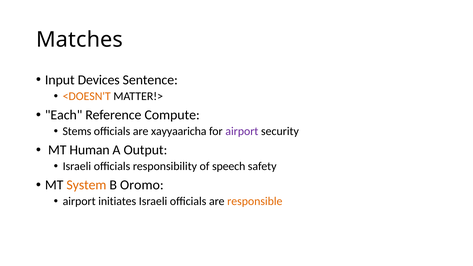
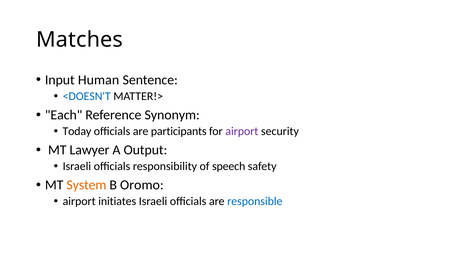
Devices: Devices -> Human
<DOESN'T colour: orange -> blue
Compute: Compute -> Synonym
Stems: Stems -> Today
xayyaaricha: xayyaaricha -> participants
Human: Human -> Lawyer
responsible colour: orange -> blue
